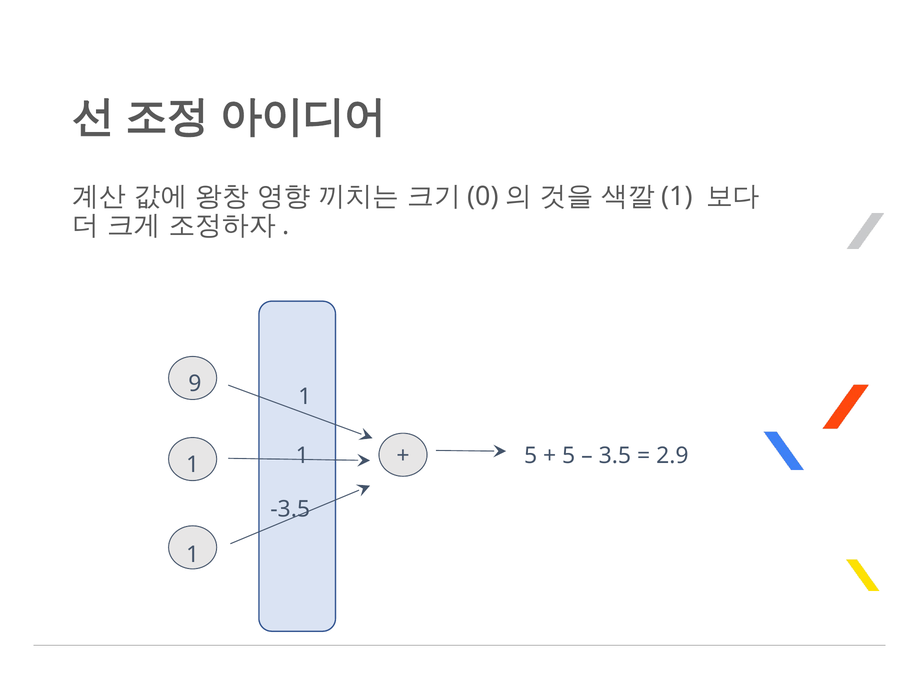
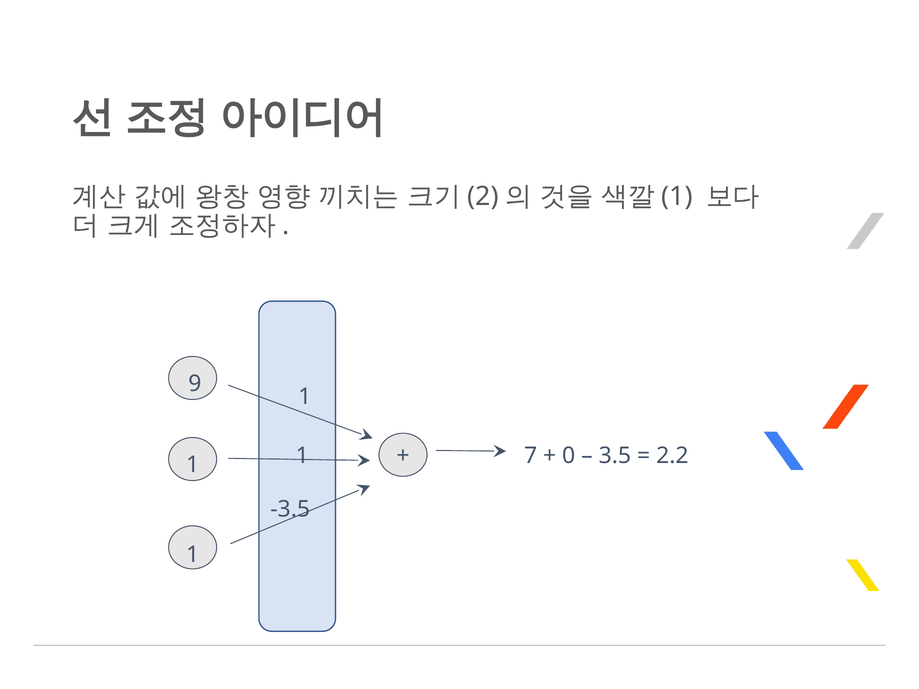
0: 0 -> 2
5 at (531, 456): 5 -> 7
5 at (569, 456): 5 -> 0
2.9: 2.9 -> 2.2
